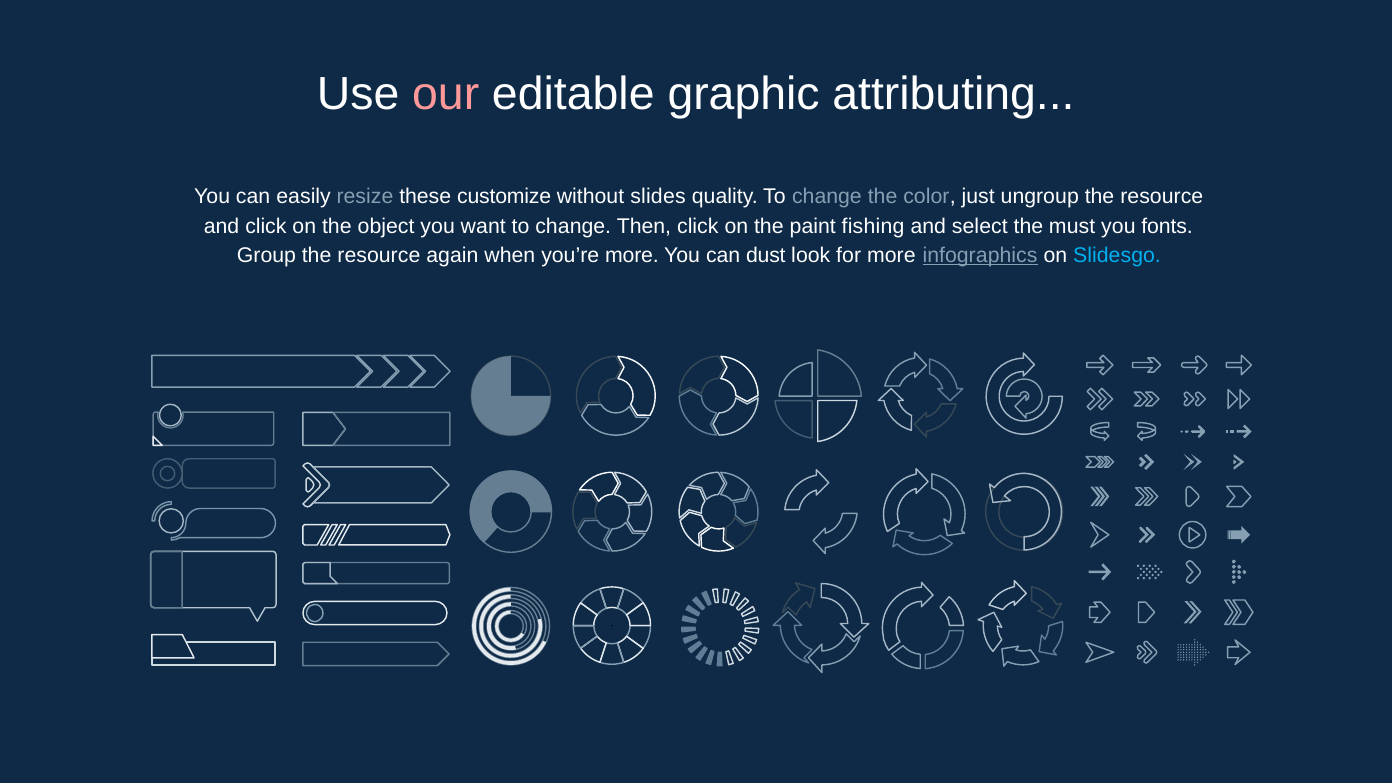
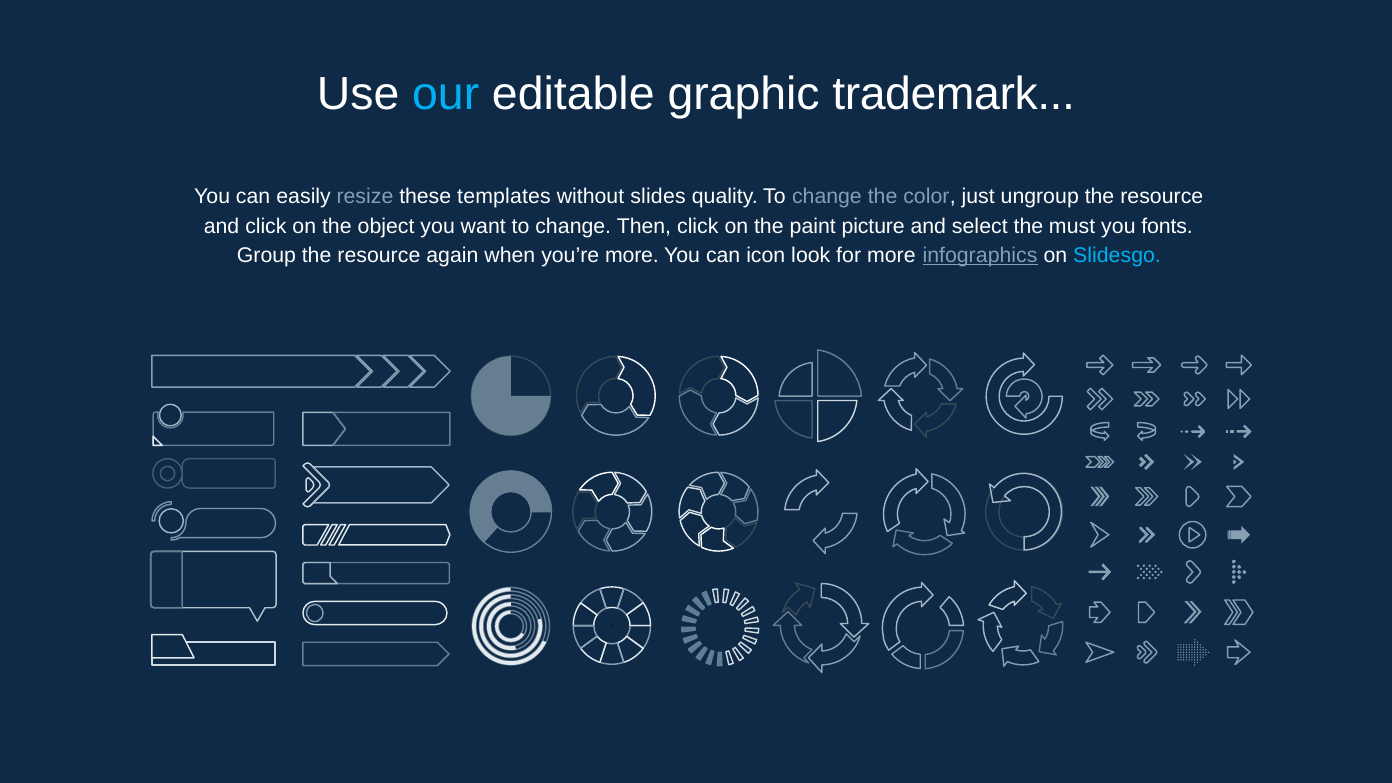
our colour: pink -> light blue
attributing: attributing -> trademark
customize: customize -> templates
fishing: fishing -> picture
dust: dust -> icon
